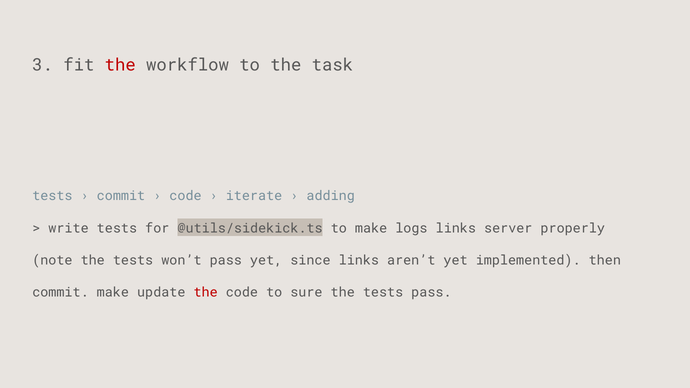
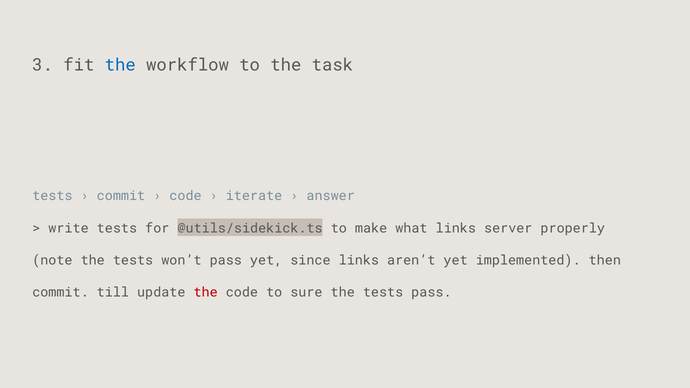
the at (120, 65) colour: red -> blue
adding: adding -> answer
logs: logs -> what
commit make: make -> till
